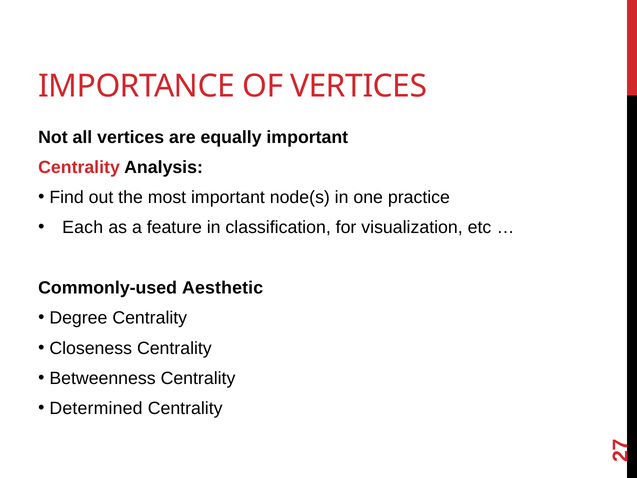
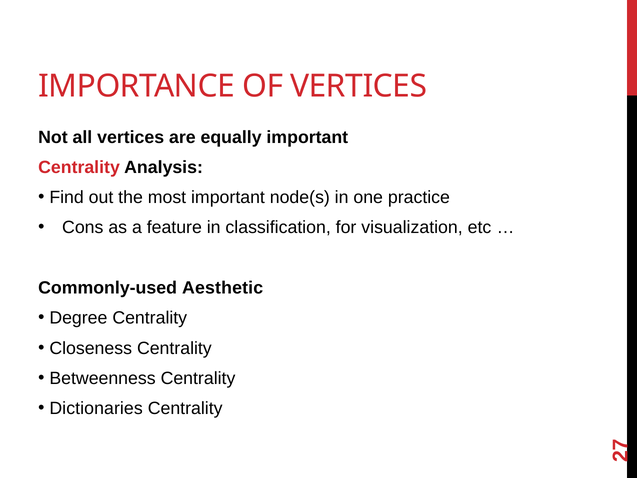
Each: Each -> Cons
Determined: Determined -> Dictionaries
